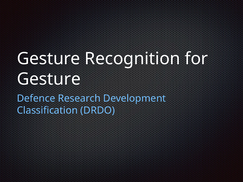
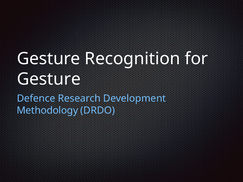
Classification: Classification -> Methodology
